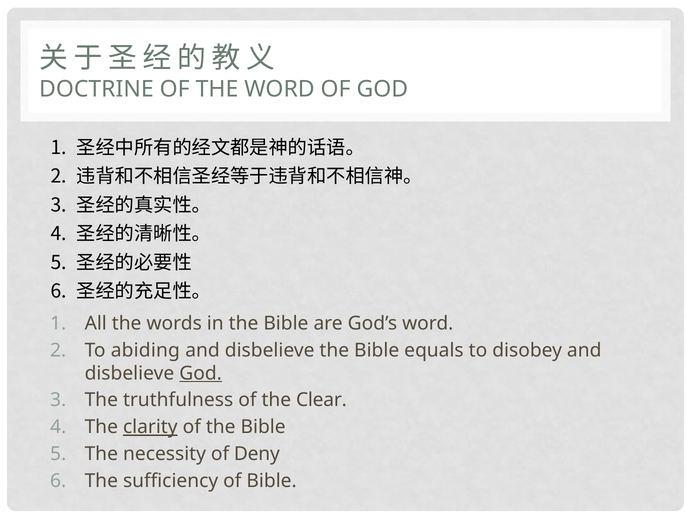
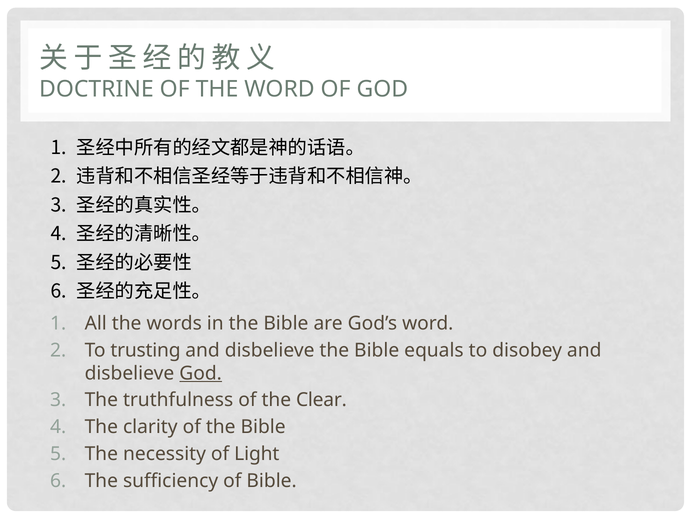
abiding: abiding -> trusting
clarity underline: present -> none
Deny: Deny -> Light
